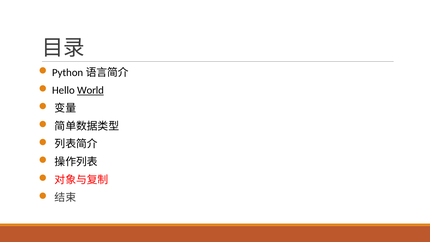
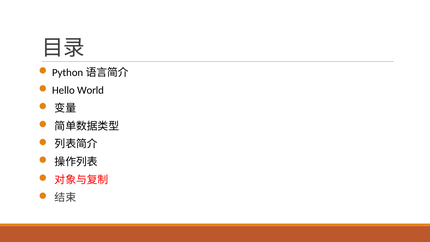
World underline: present -> none
